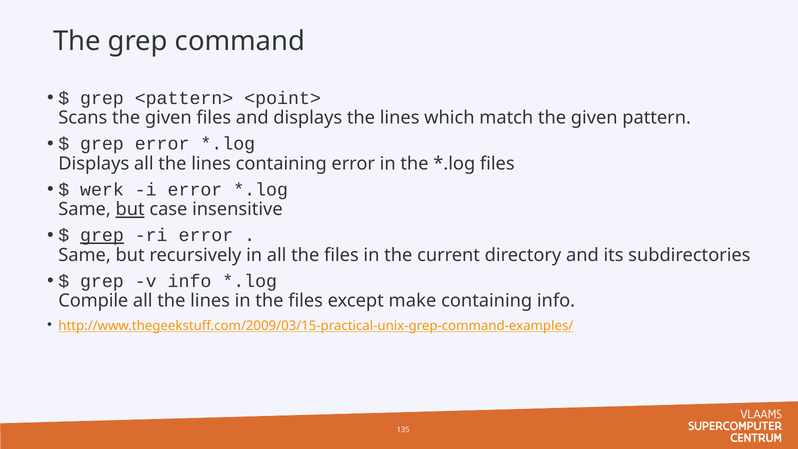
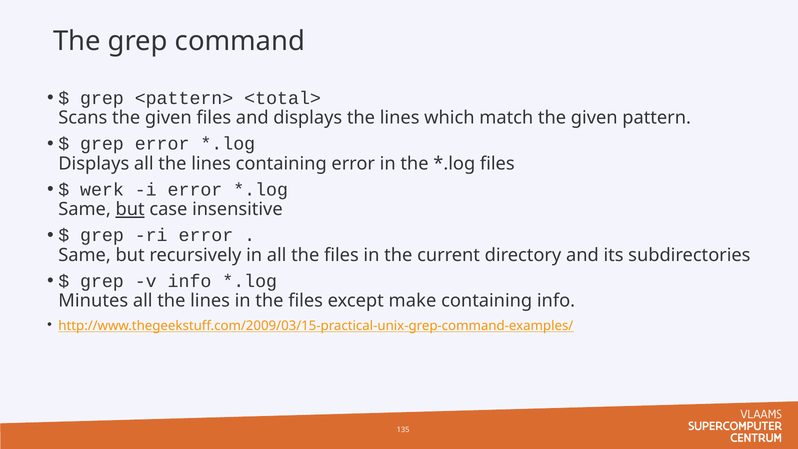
<point>: <point> -> <total>
grep at (102, 235) underline: present -> none
Compile: Compile -> Minutes
